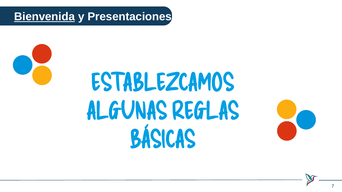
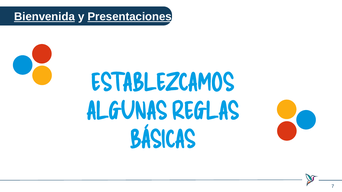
Presentaciones underline: none -> present
